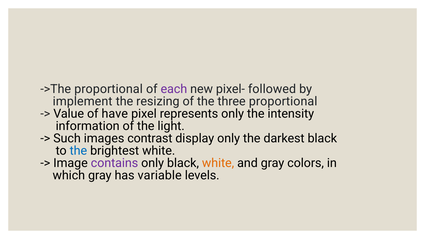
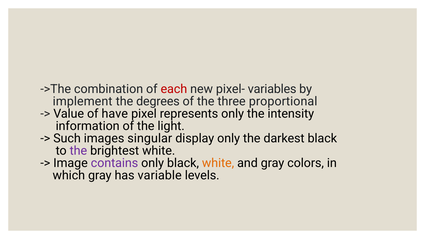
->The proportional: proportional -> combination
each colour: purple -> red
followed: followed -> variables
resizing: resizing -> degrees
contrast: contrast -> singular
the at (78, 151) colour: blue -> purple
